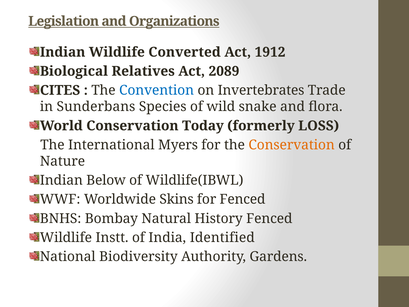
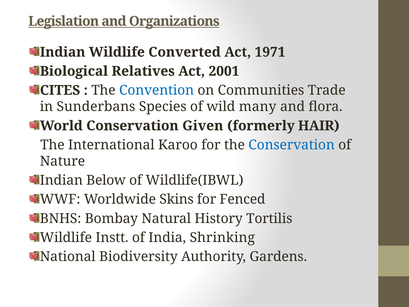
1912: 1912 -> 1971
2089: 2089 -> 2001
Invertebrates: Invertebrates -> Communities
snake: snake -> many
Today: Today -> Given
LOSS: LOSS -> HAIR
Myers: Myers -> Karoo
Conservation at (292, 145) colour: orange -> blue
History Fenced: Fenced -> Tortilis
Identified: Identified -> Shrinking
